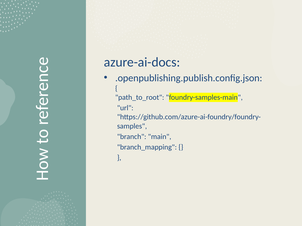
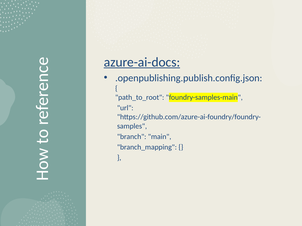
azure-ai-docs underline: none -> present
